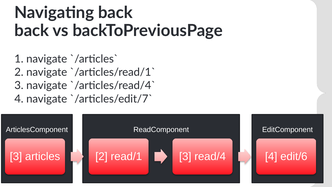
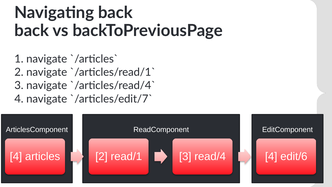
3 at (16, 156): 3 -> 4
